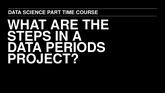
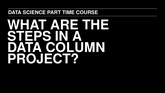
PERIODS: PERIODS -> COLUMN
